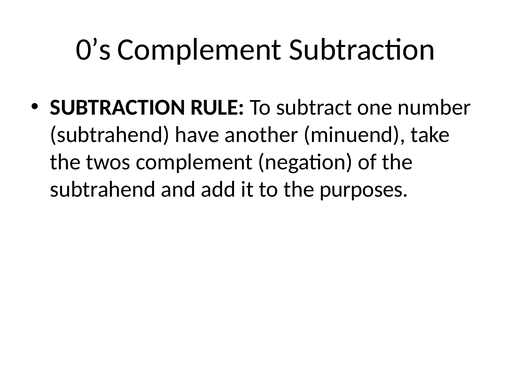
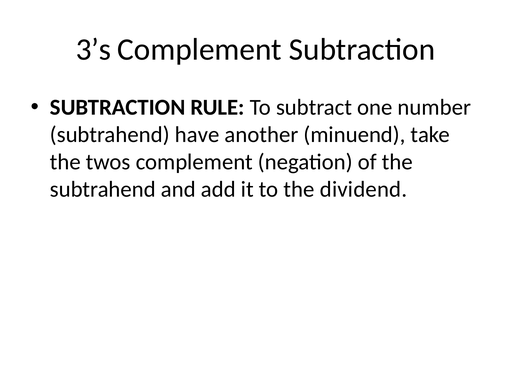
0’s: 0’s -> 3’s
purposes: purposes -> dividend
